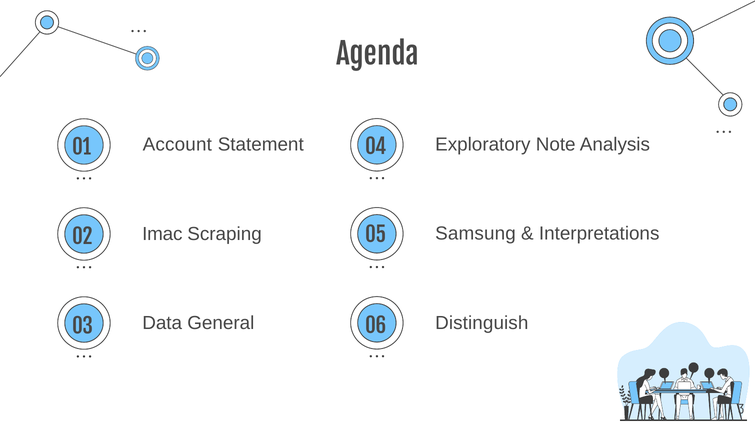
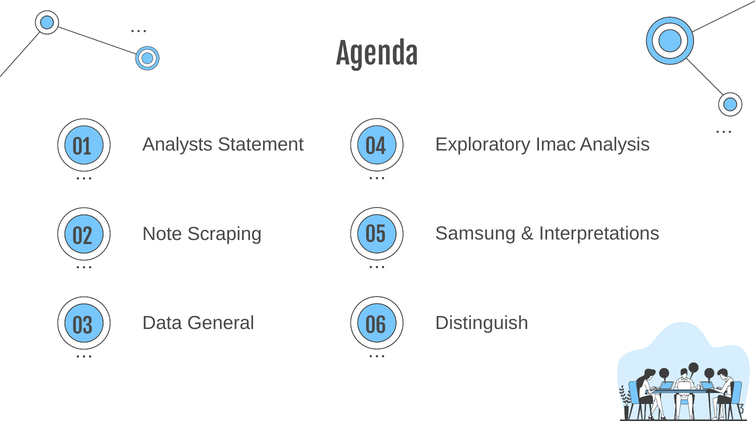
Note: Note -> Imac
Account: Account -> Analysts
Imac: Imac -> Note
